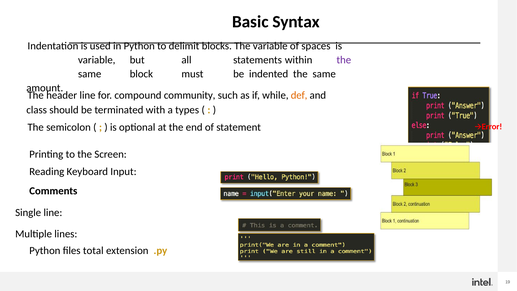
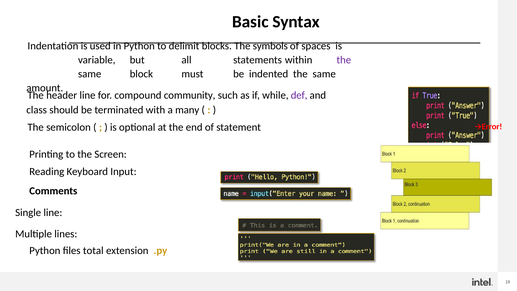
The variable: variable -> symbols
def colour: orange -> purple
types: types -> many
